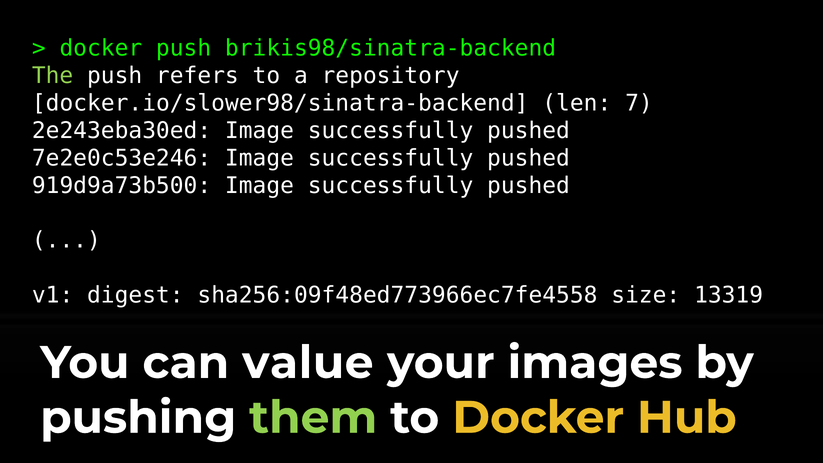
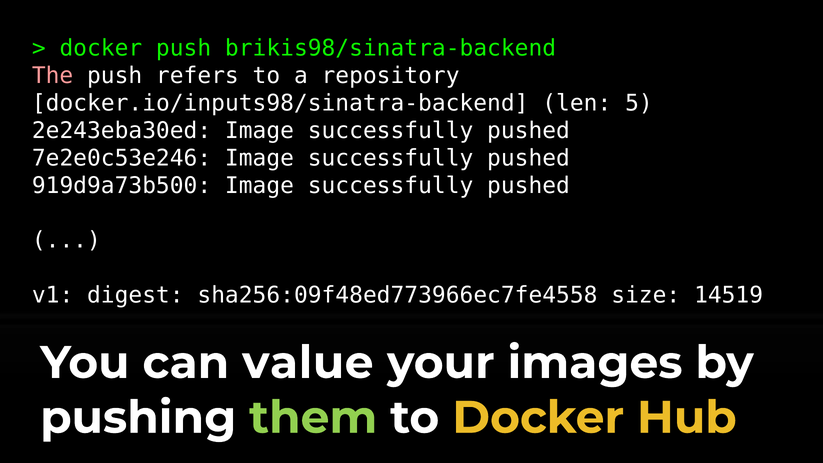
The colour: light green -> pink
docker.io/slower98/sinatra-backend: docker.io/slower98/sinatra-backend -> docker.io/inputs98/sinatra-backend
7: 7 -> 5
13319: 13319 -> 14519
